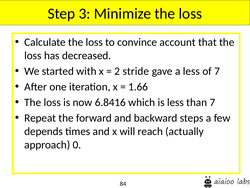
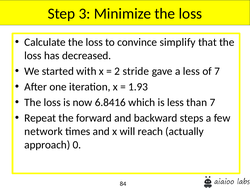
account: account -> simplify
1.66: 1.66 -> 1.93
depends: depends -> network
